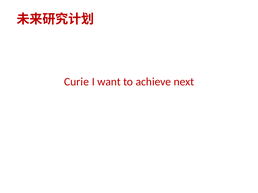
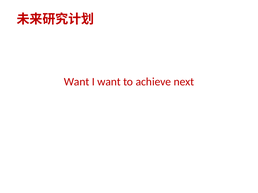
Curie at (76, 82): Curie -> Want
